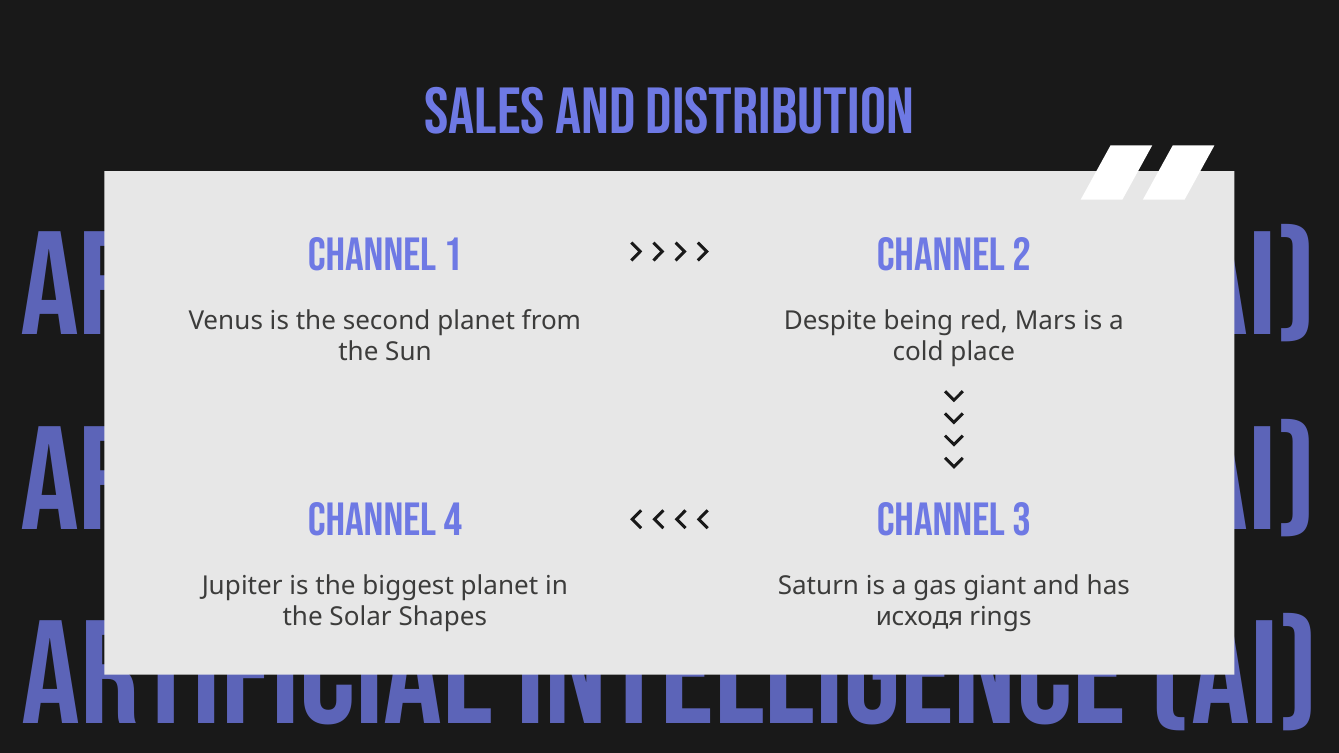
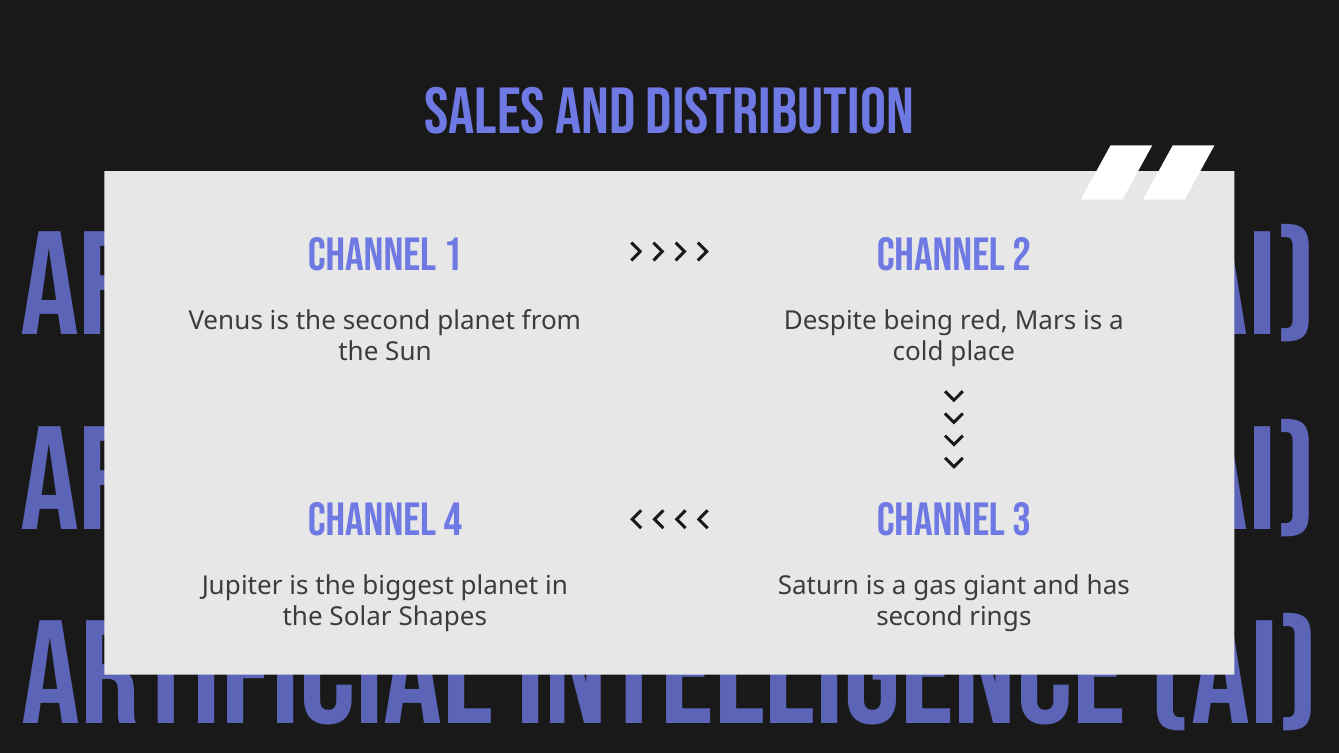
исходя at (919, 617): исходя -> second
